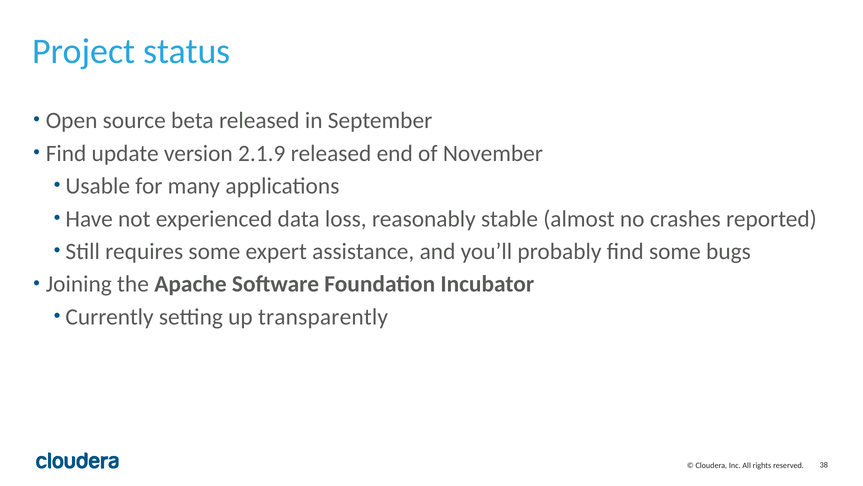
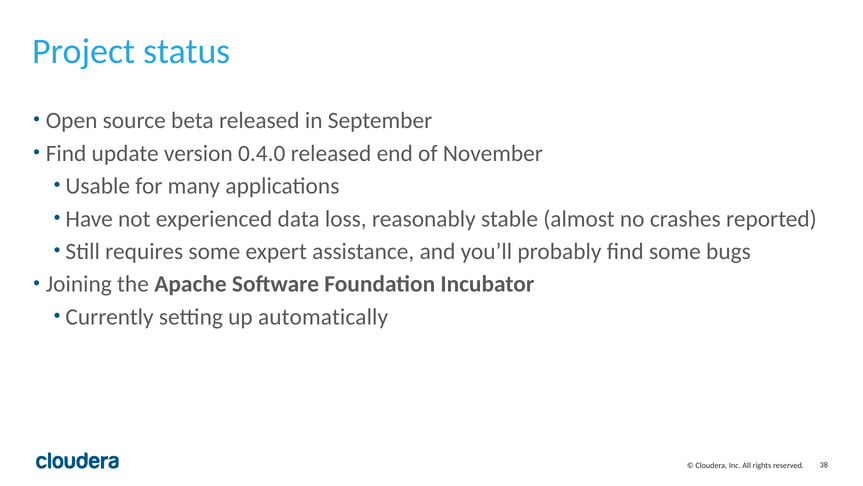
2.1.9: 2.1.9 -> 0.4.0
transparently: transparently -> automatically
